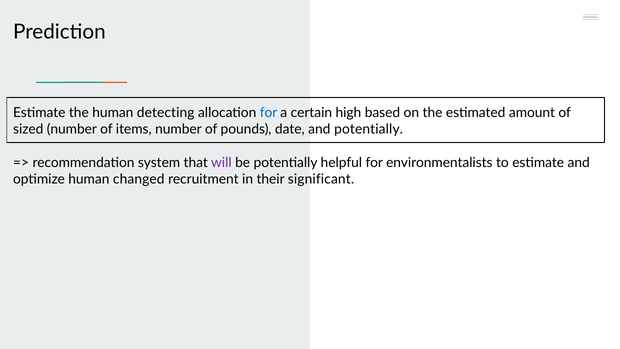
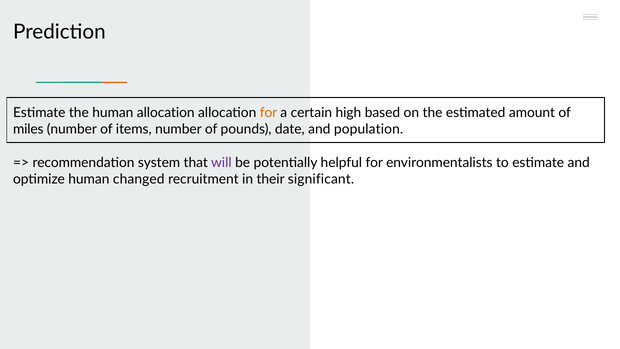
human detecting: detecting -> allocation
for at (269, 113) colour: blue -> orange
sized: sized -> miles
and potentially: potentially -> population
